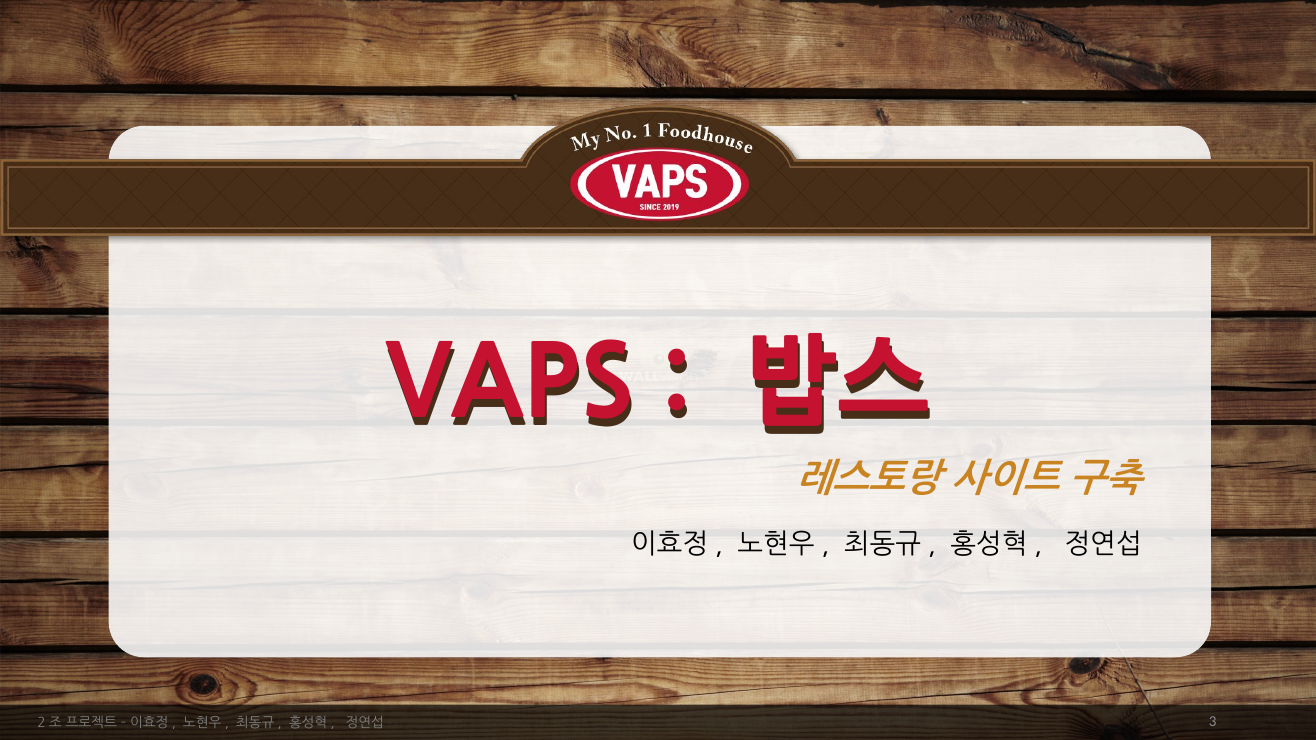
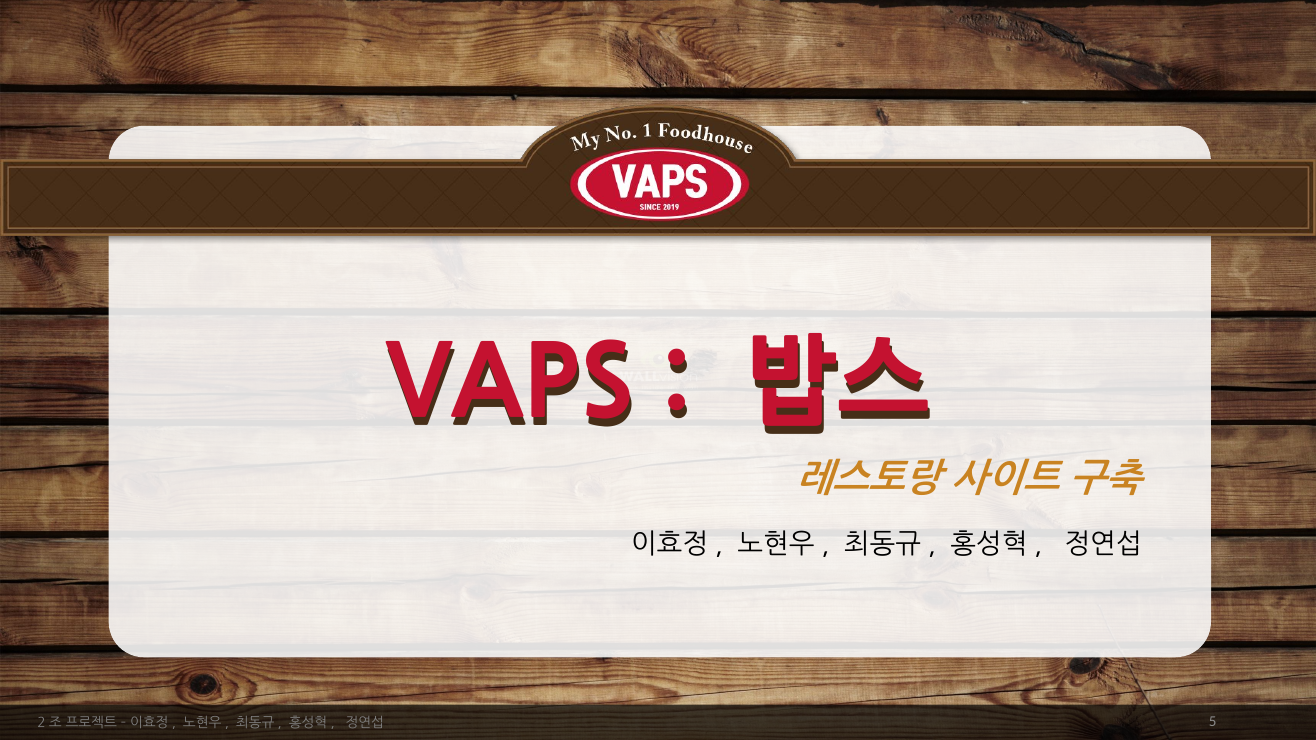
3: 3 -> 5
